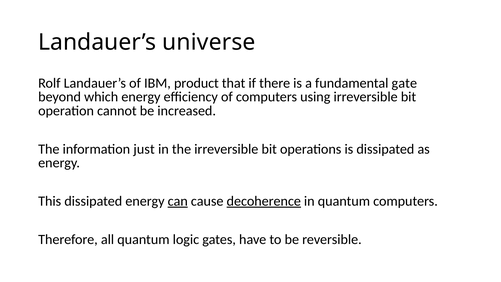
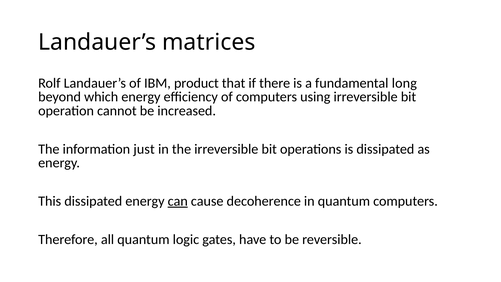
universe: universe -> matrices
gate: gate -> long
decoherence underline: present -> none
